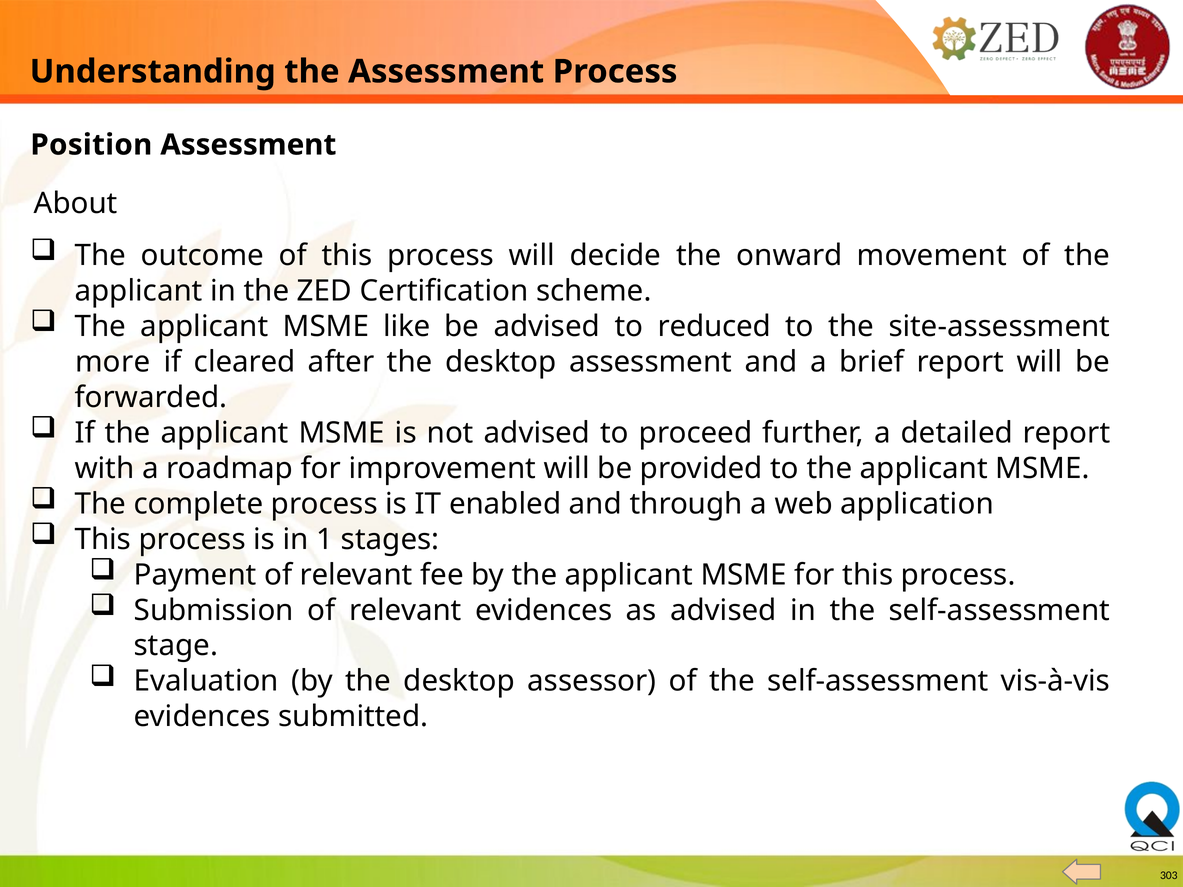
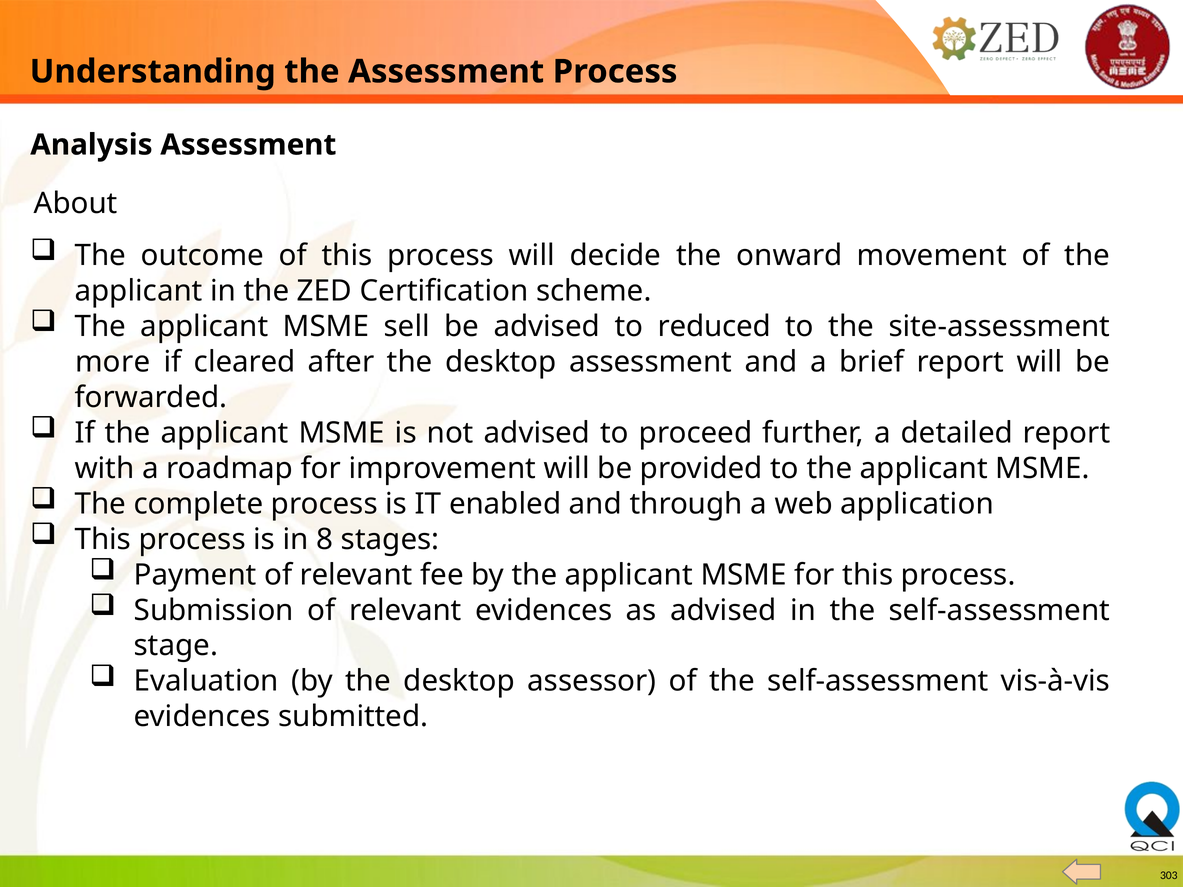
Position: Position -> Analysis
like: like -> sell
1: 1 -> 8
